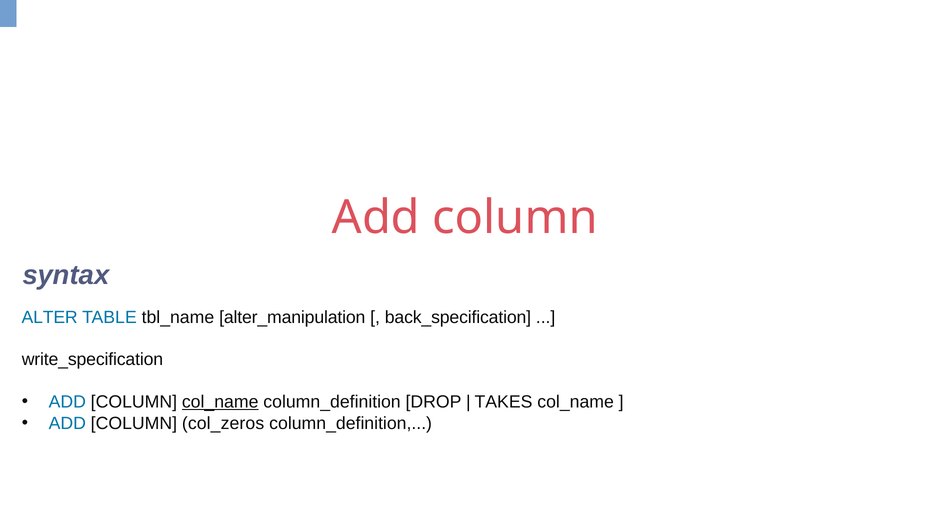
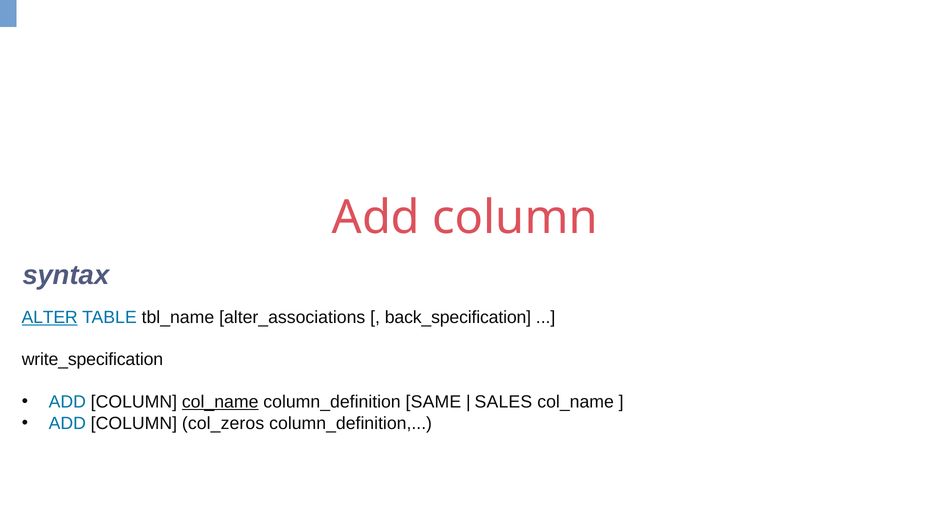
ALTER underline: none -> present
alter_manipulation: alter_manipulation -> alter_associations
DROP: DROP -> SAME
TAKES: TAKES -> SALES
